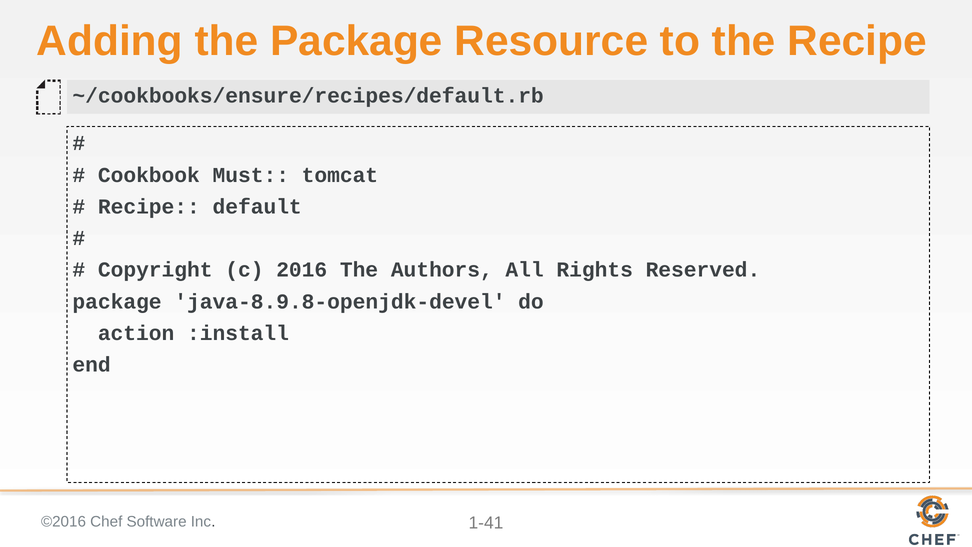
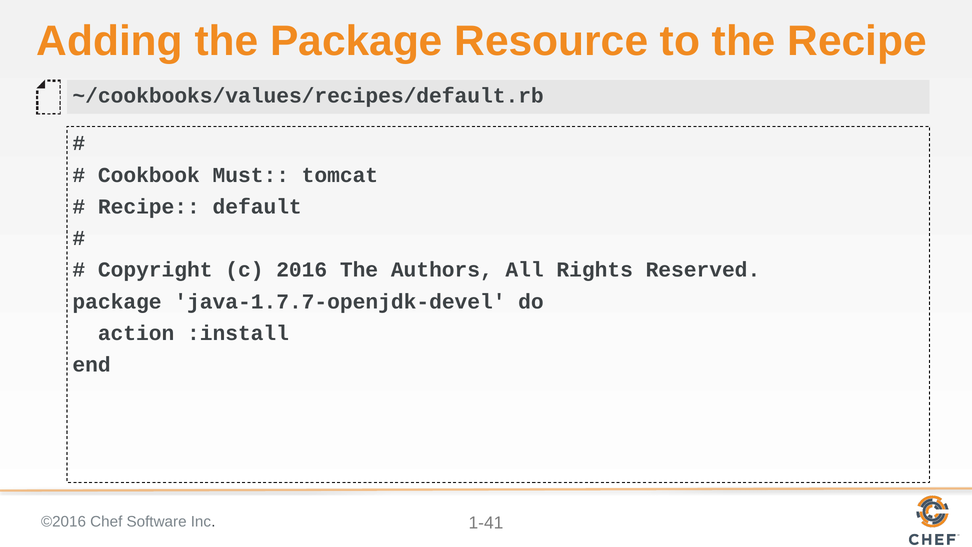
~/cookbooks/ensure/recipes/default.rb: ~/cookbooks/ensure/recipes/default.rb -> ~/cookbooks/values/recipes/default.rb
java-8.9.8-openjdk-devel: java-8.9.8-openjdk-devel -> java-1.7.7-openjdk-devel
